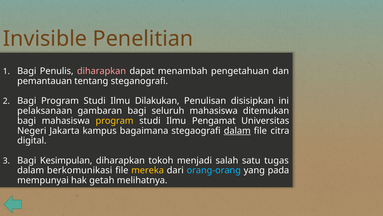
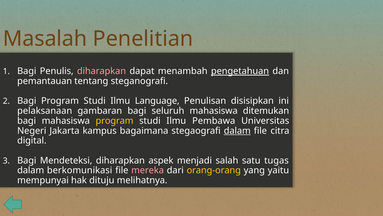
Invisible: Invisible -> Masalah
pengetahuan underline: none -> present
Dilakukan: Dilakukan -> Language
Pengamat: Pengamat -> Pembawa
Kesimpulan: Kesimpulan -> Mendeteksi
tokoh: tokoh -> aspek
mereka colour: yellow -> pink
orang-orang colour: light blue -> yellow
pada: pada -> yaitu
getah: getah -> dituju
